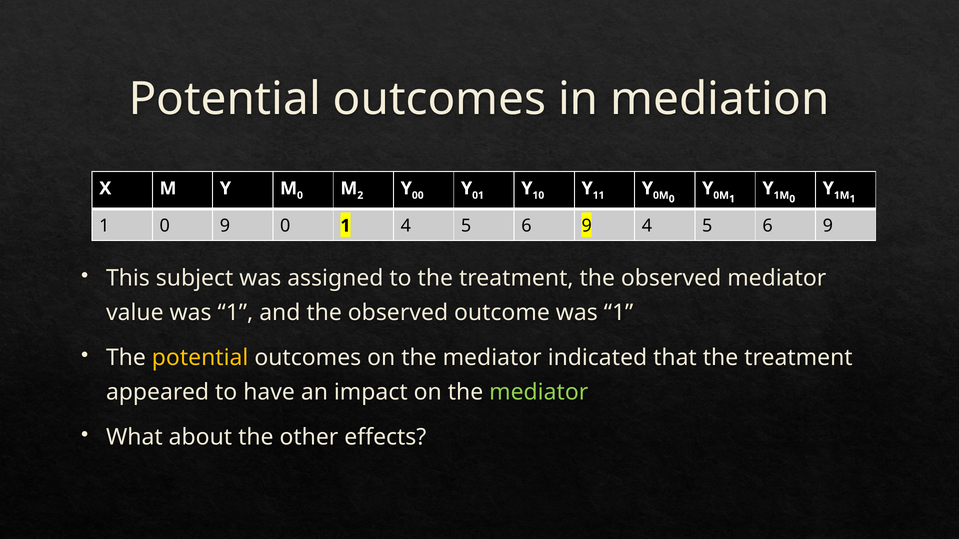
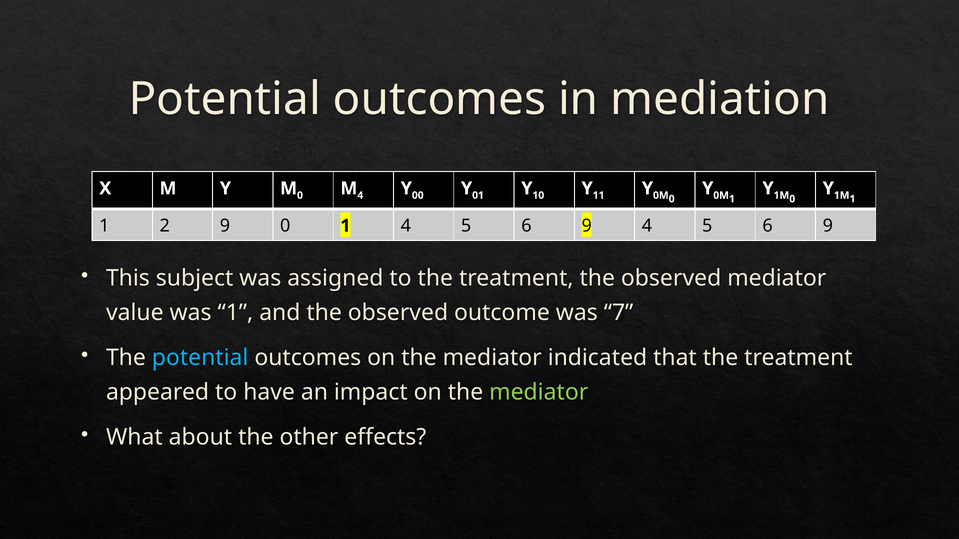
M 2: 2 -> 4
1 0: 0 -> 2
outcome was 1: 1 -> 7
potential at (200, 358) colour: yellow -> light blue
